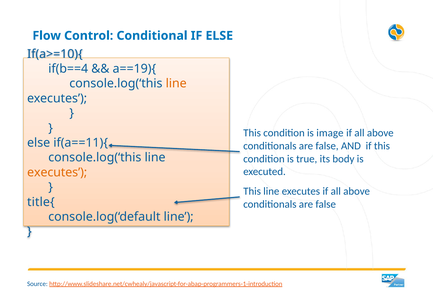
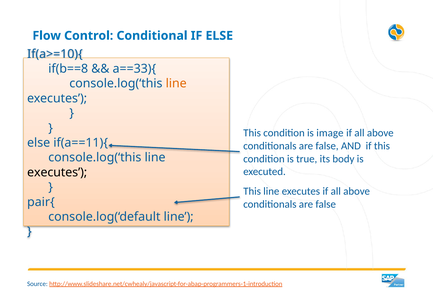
if(b==4: if(b==4 -> if(b==8
a==19){: a==19){ -> a==33){
executes at (57, 173) colour: orange -> black
title{: title{ -> pair{
